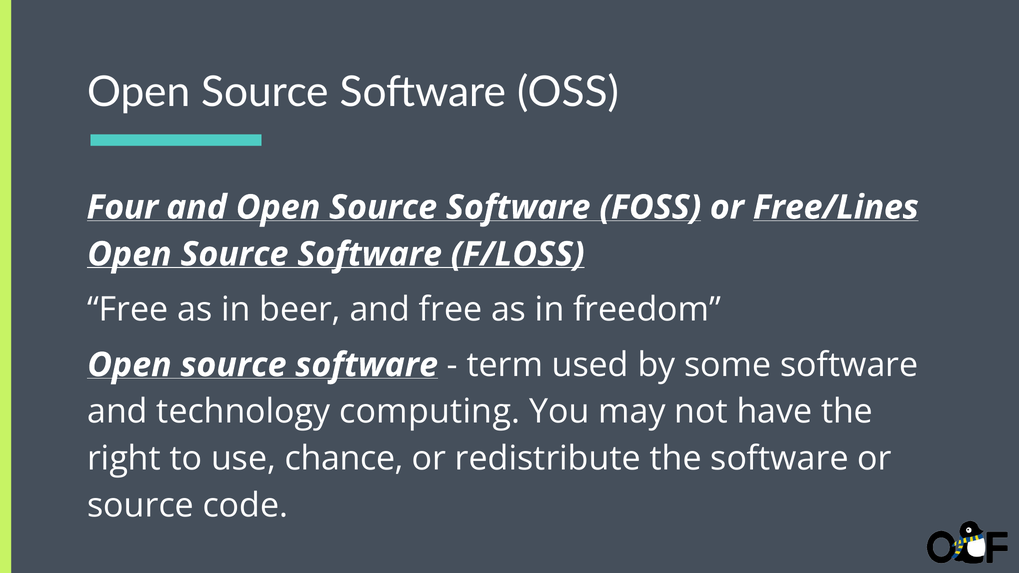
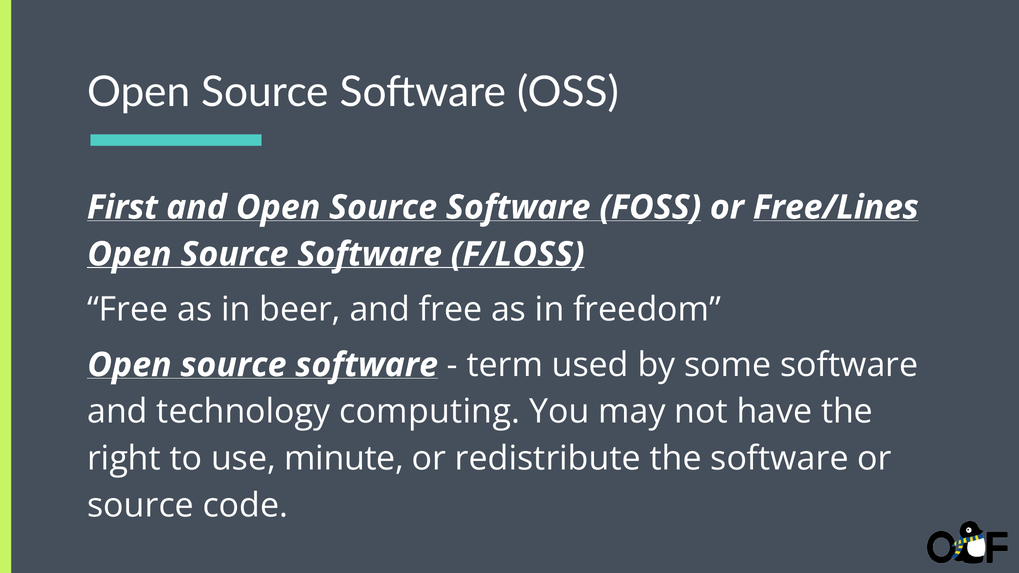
Four: Four -> First
chance: chance -> minute
